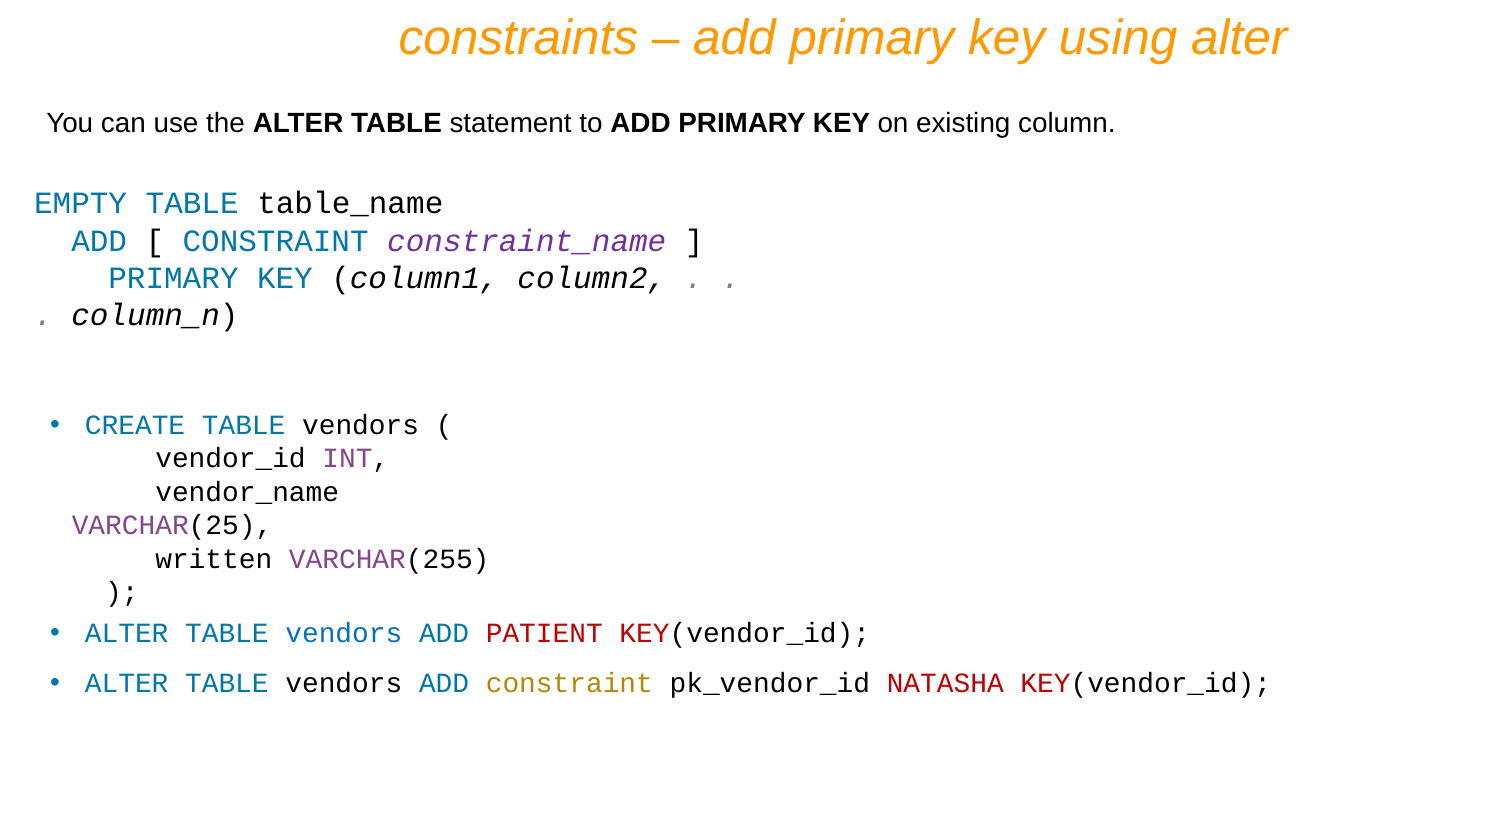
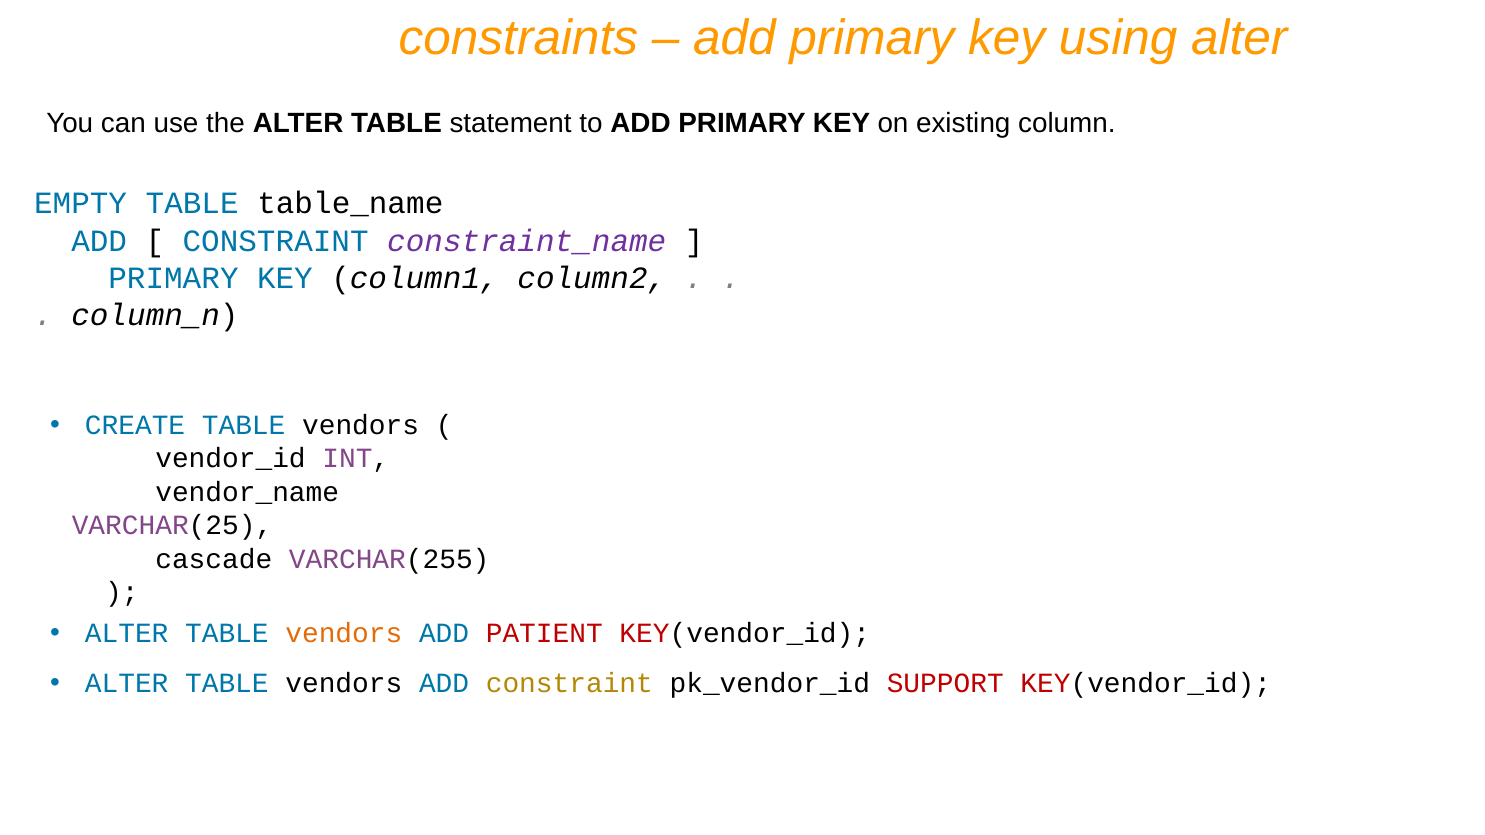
written: written -> cascade
vendors at (344, 634) colour: blue -> orange
NATASHA: NATASHA -> SUPPORT
